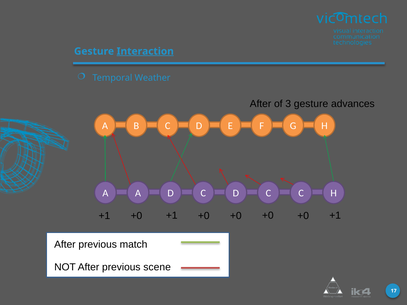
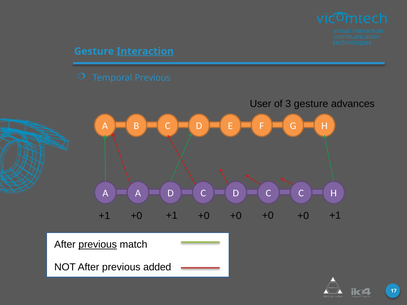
Temporal Weather: Weather -> Previous
After at (261, 104): After -> User
previous at (98, 245) underline: none -> present
scene: scene -> added
